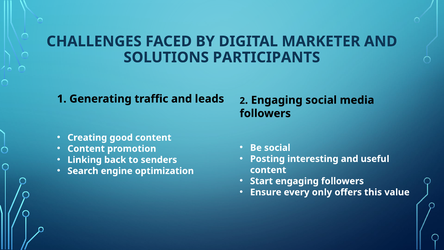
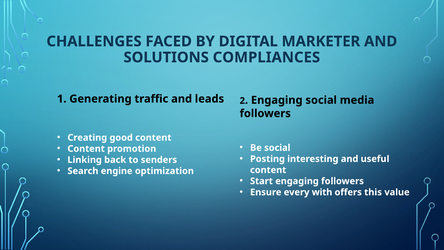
PARTICIPANTS: PARTICIPANTS -> COMPLIANCES
only: only -> with
